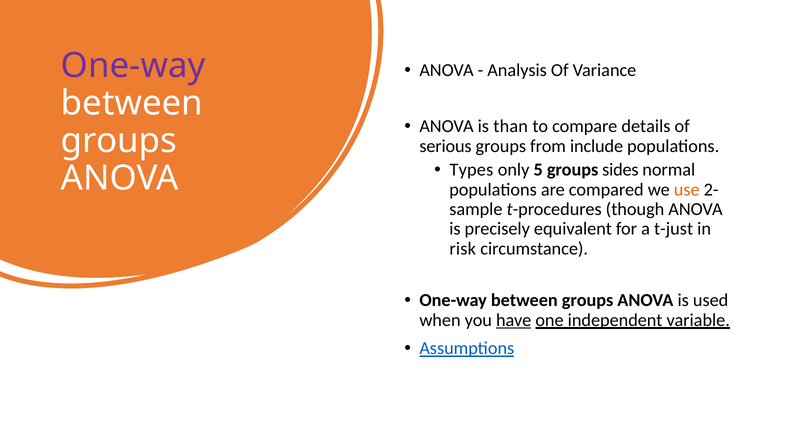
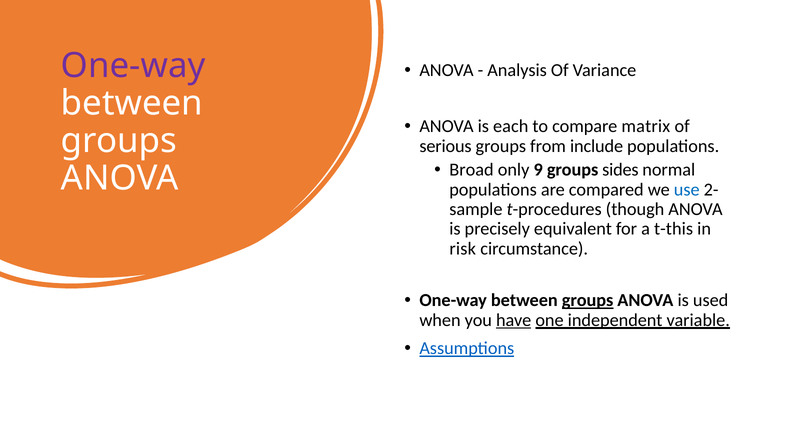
than: than -> each
details: details -> matrix
Types: Types -> Broad
5: 5 -> 9
use colour: orange -> blue
t-just: t-just -> t-this
groups at (588, 301) underline: none -> present
